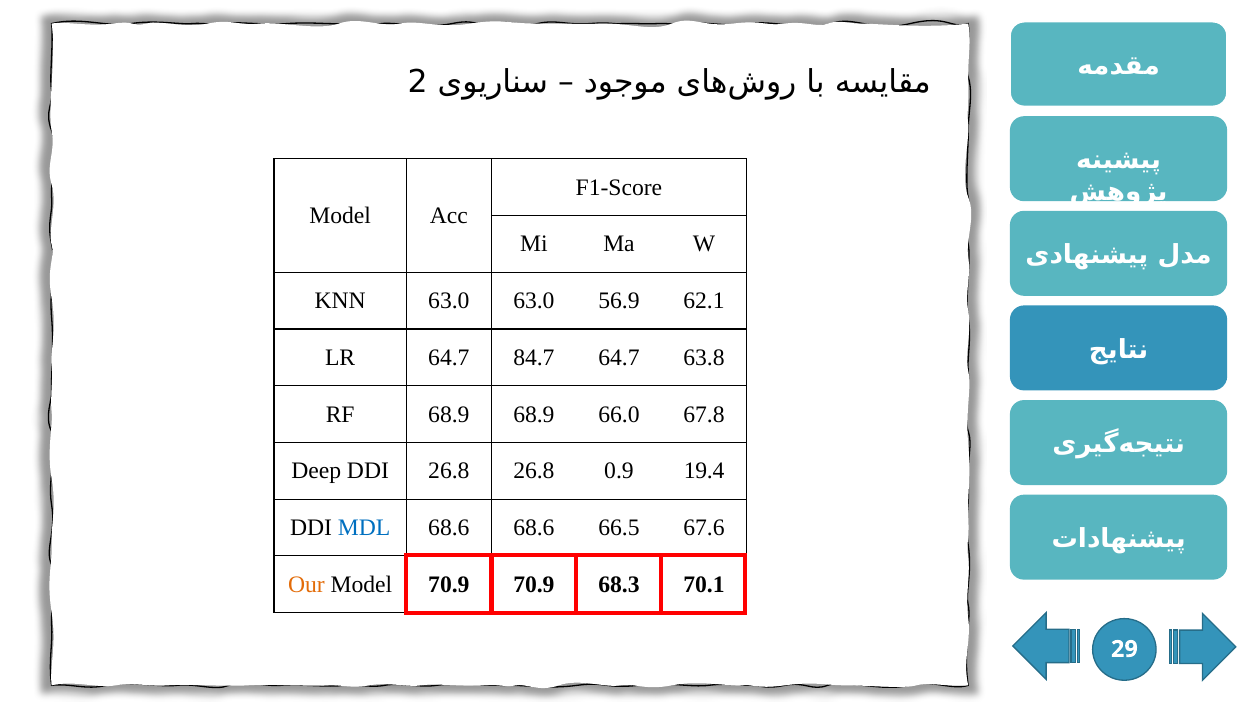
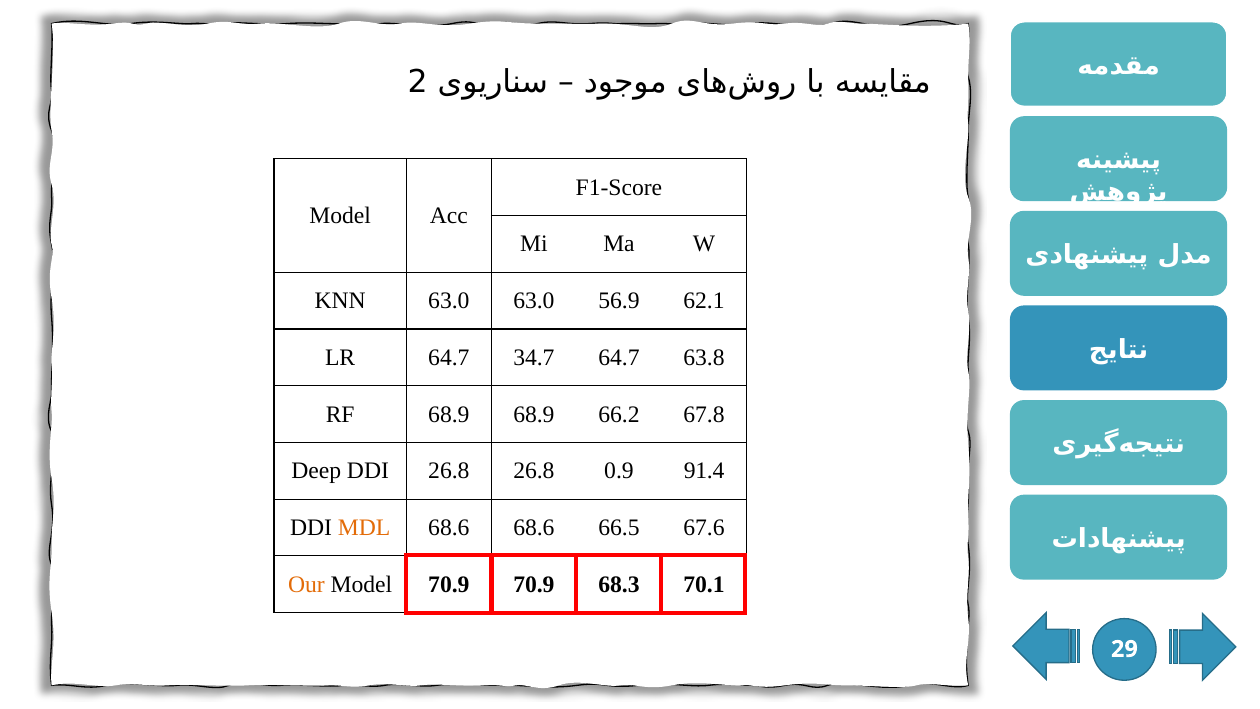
84.7: 84.7 -> 34.7
66.0: 66.0 -> 66.2
19.4: 19.4 -> 91.4
MDL colour: blue -> orange
